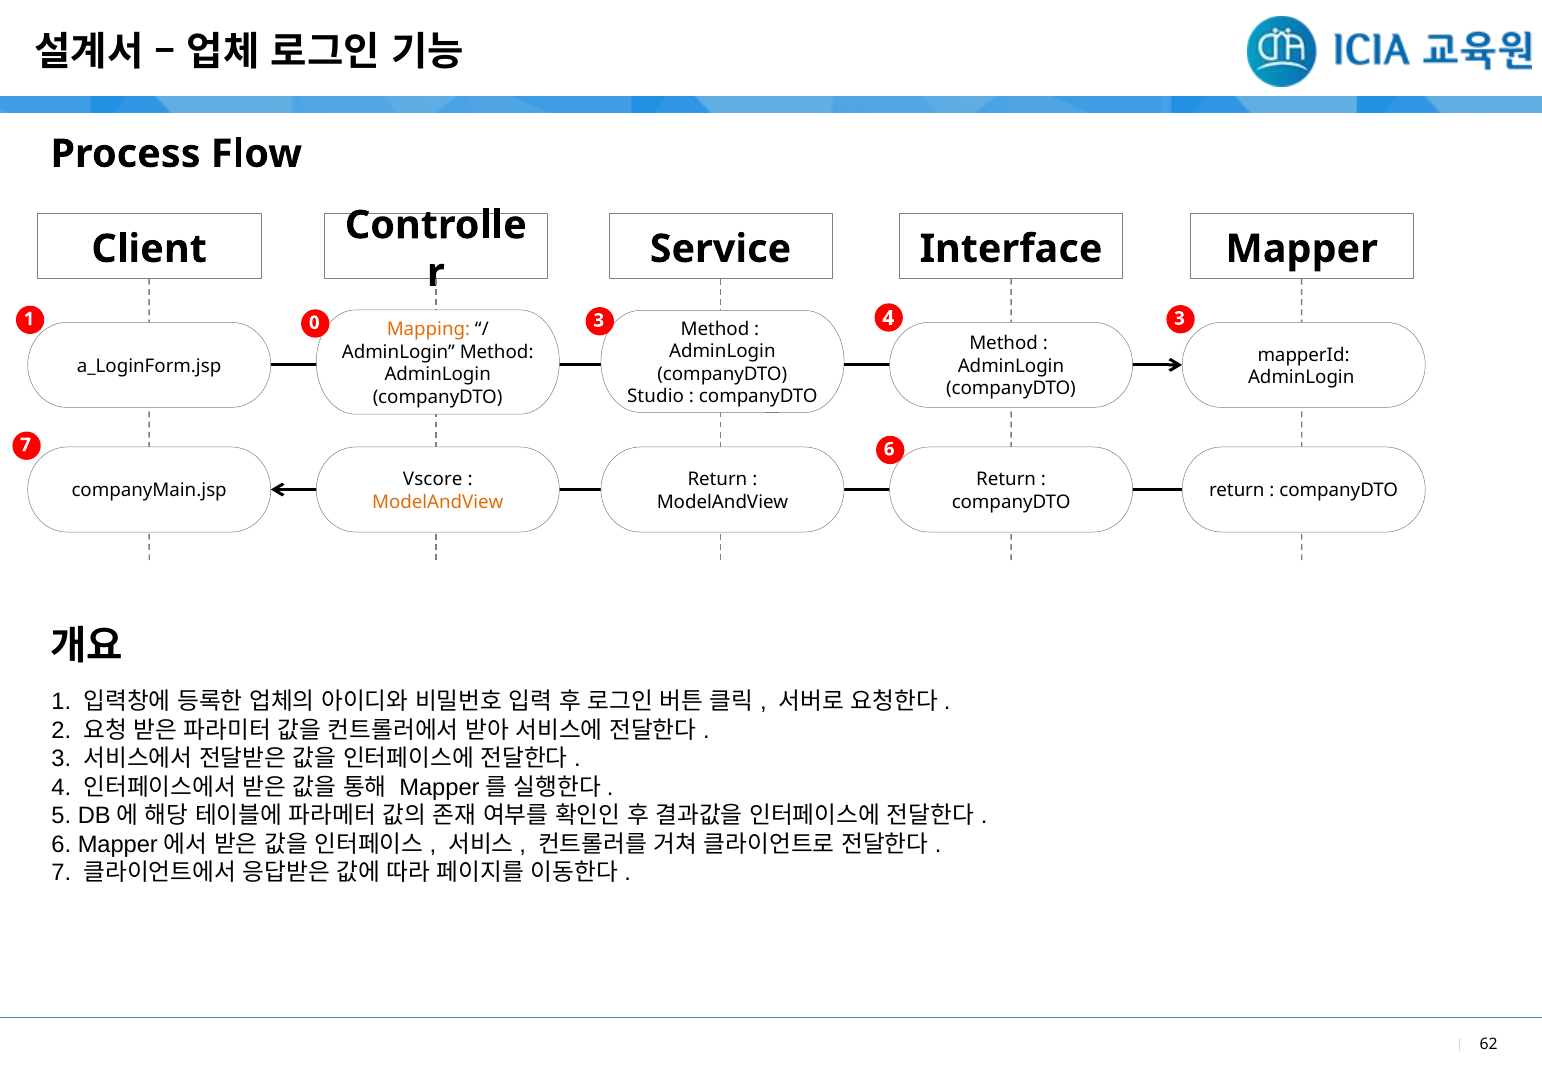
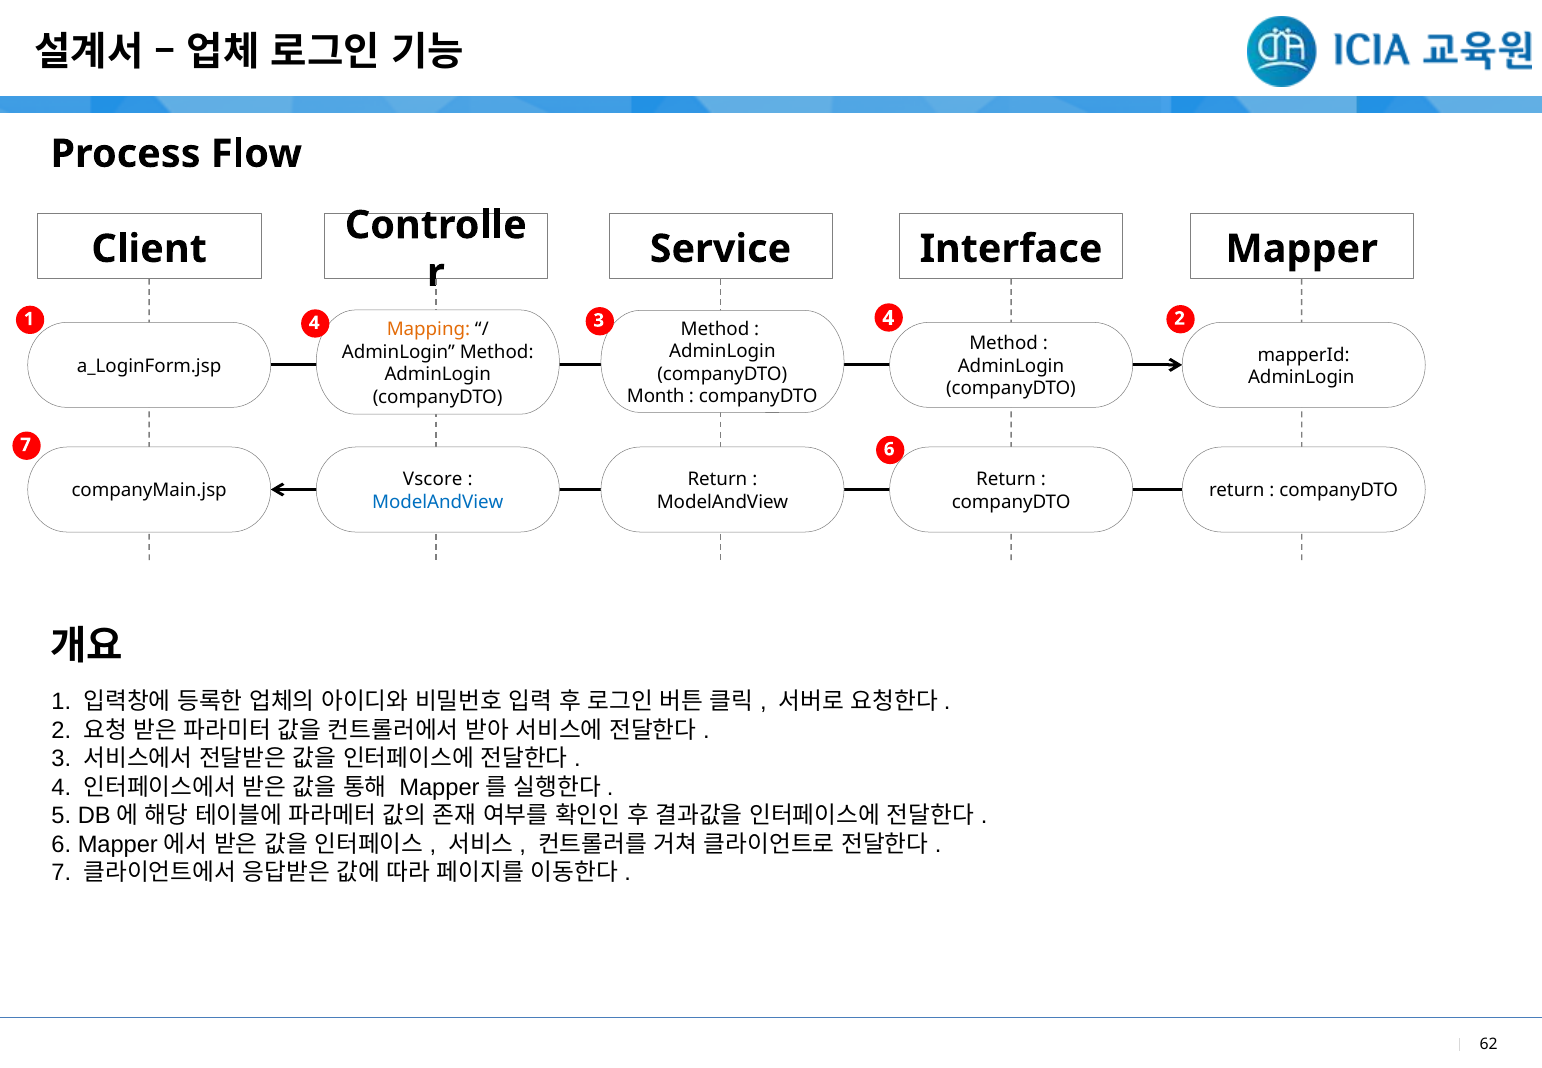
1 0: 0 -> 4
4 3: 3 -> 2
Studio: Studio -> Month
ModelAndView at (438, 502) colour: orange -> blue
